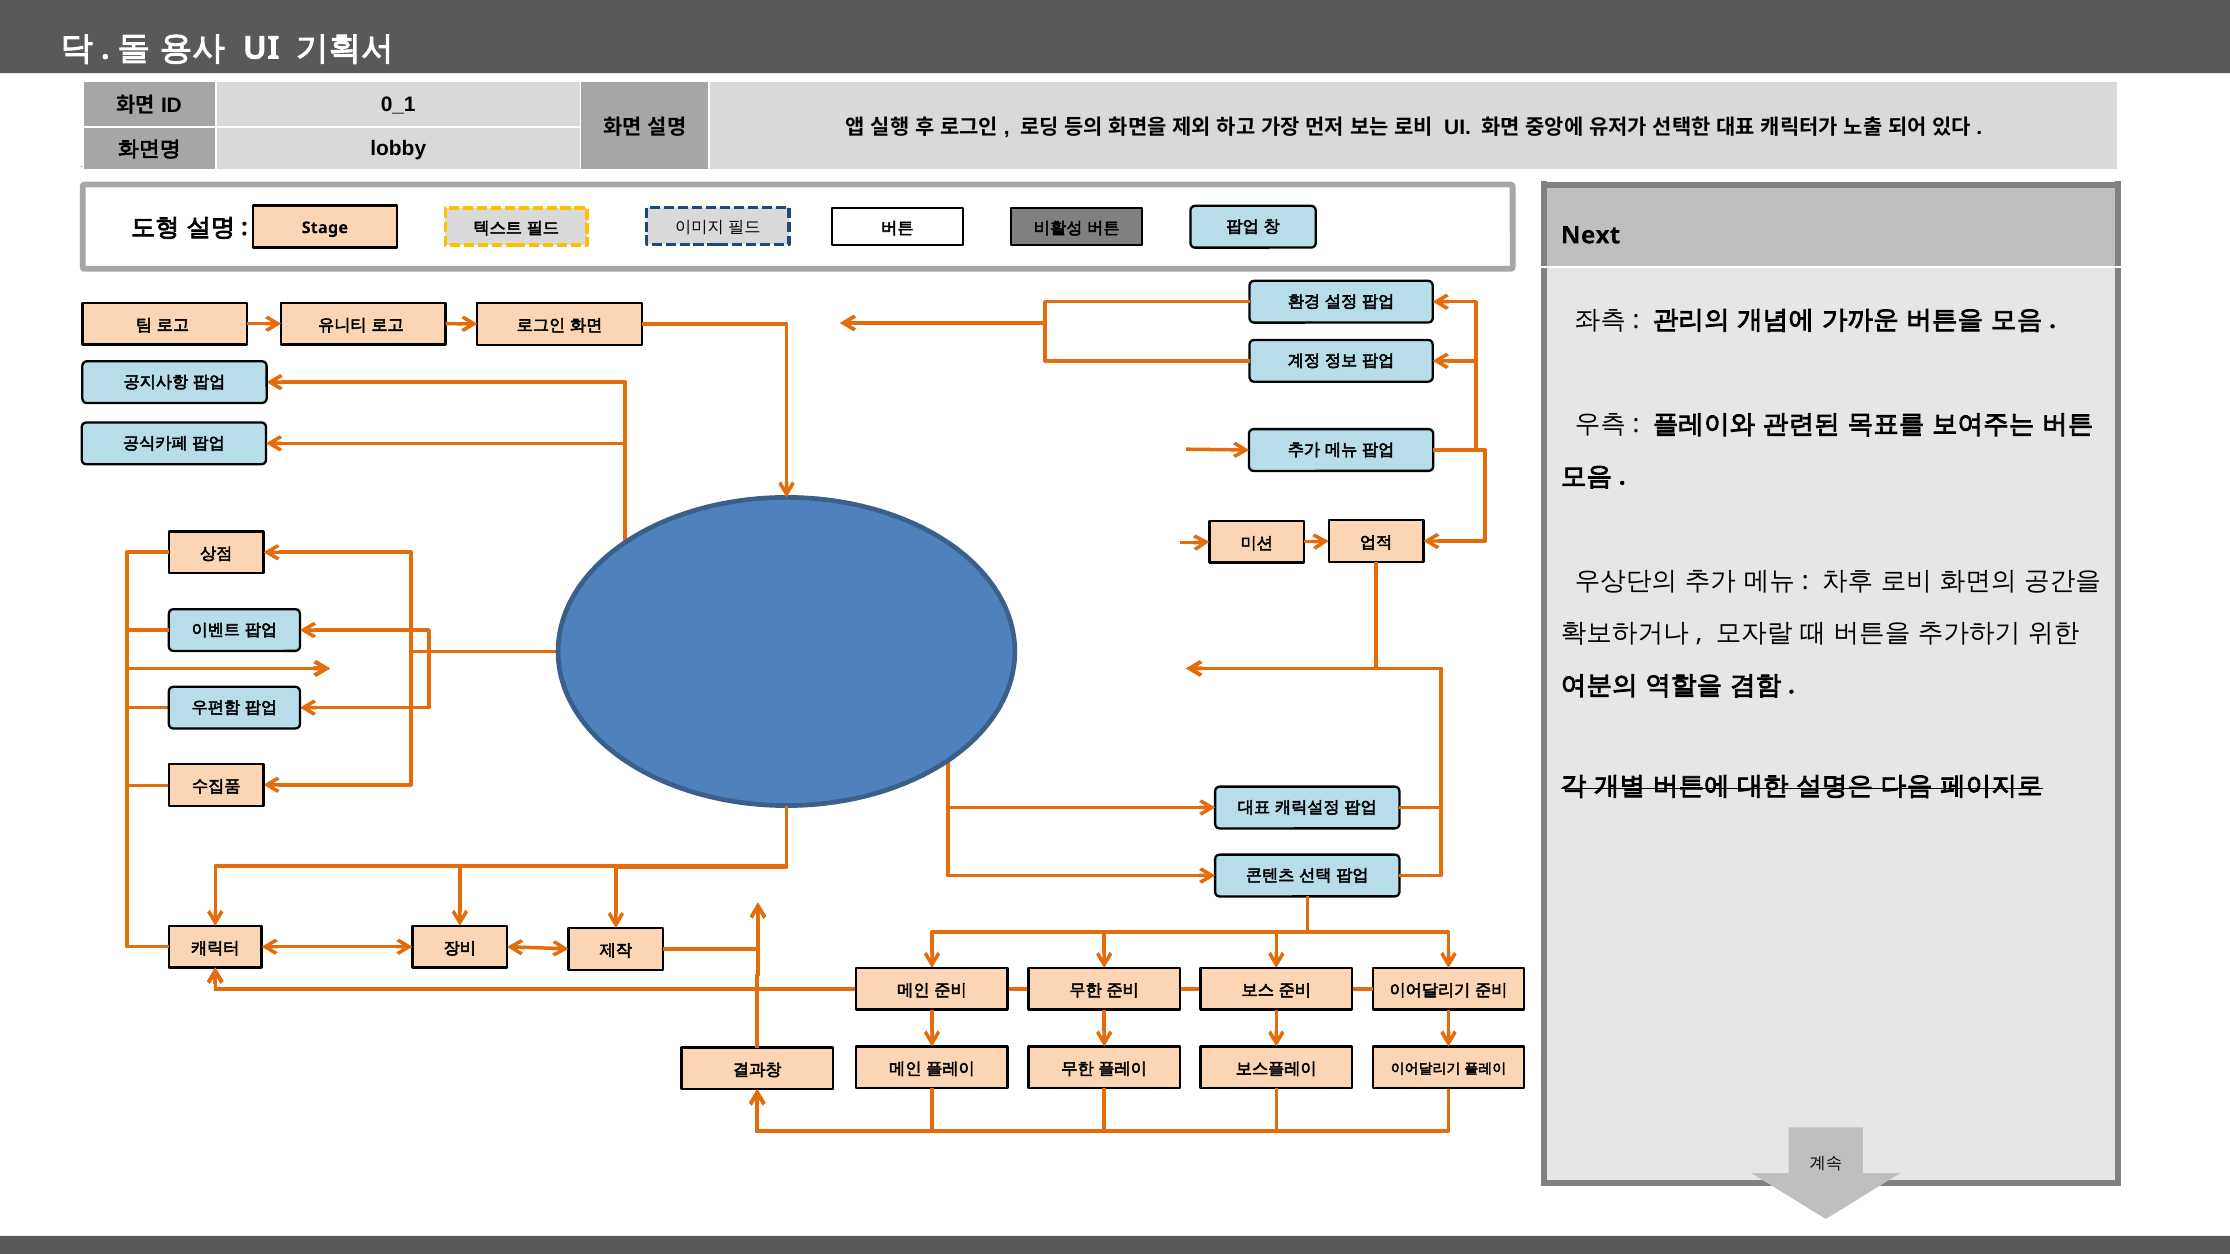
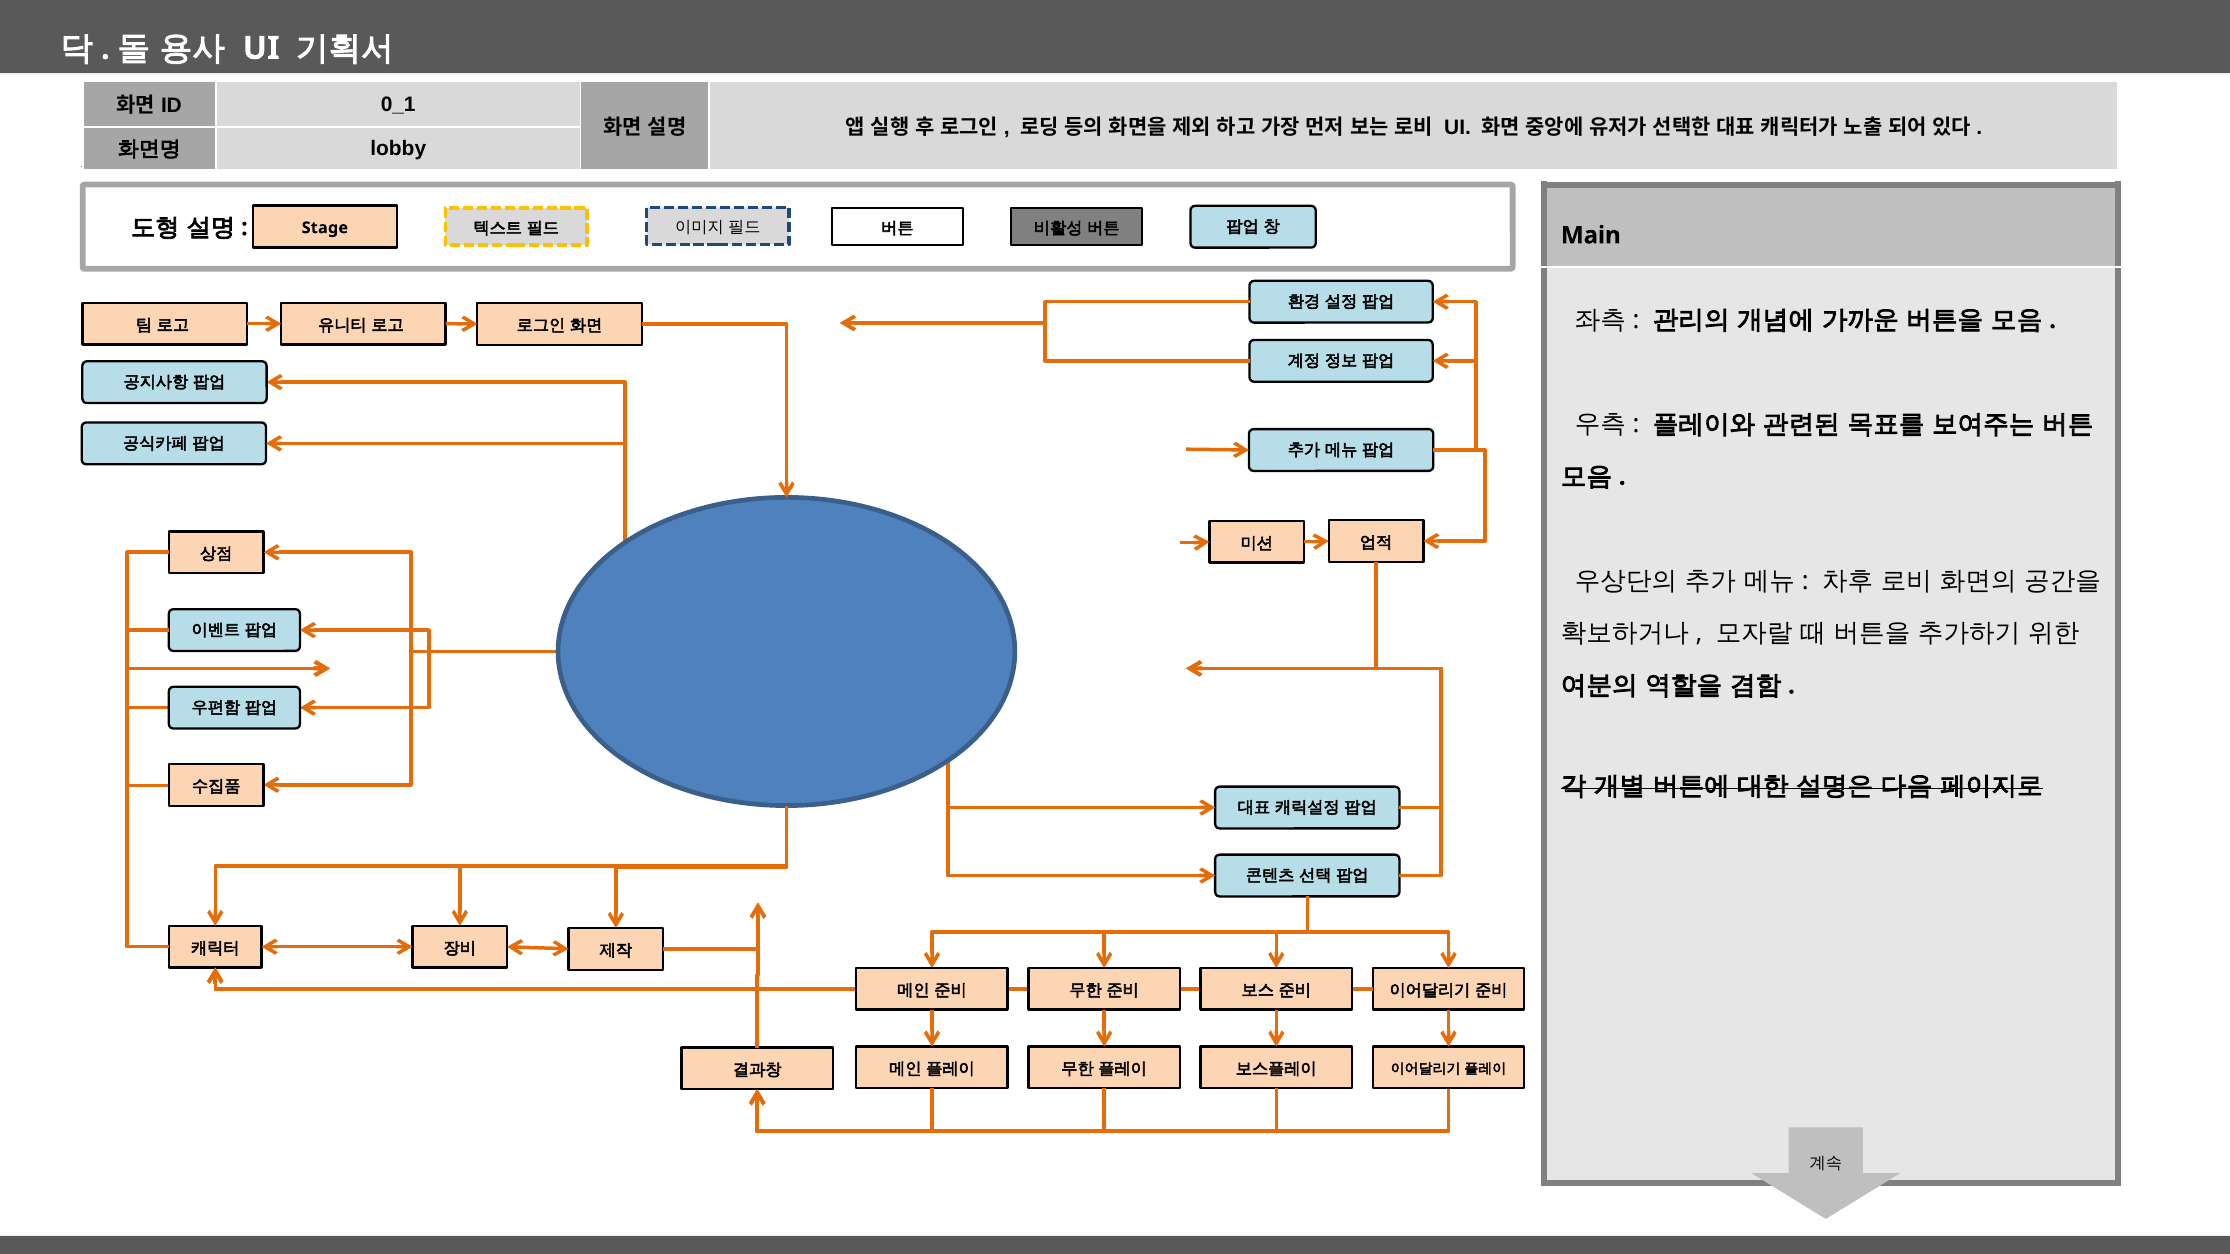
Next: Next -> Main
